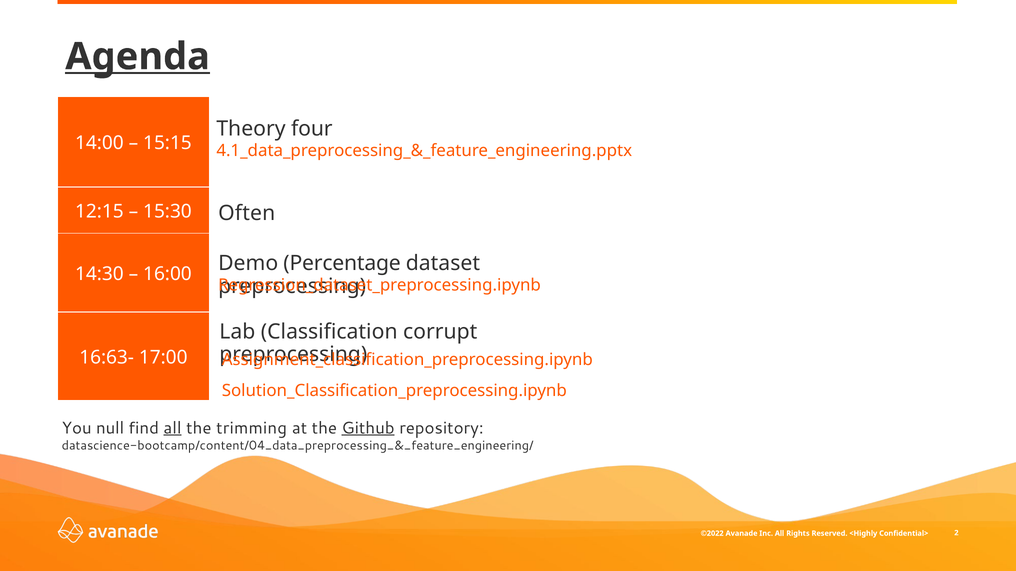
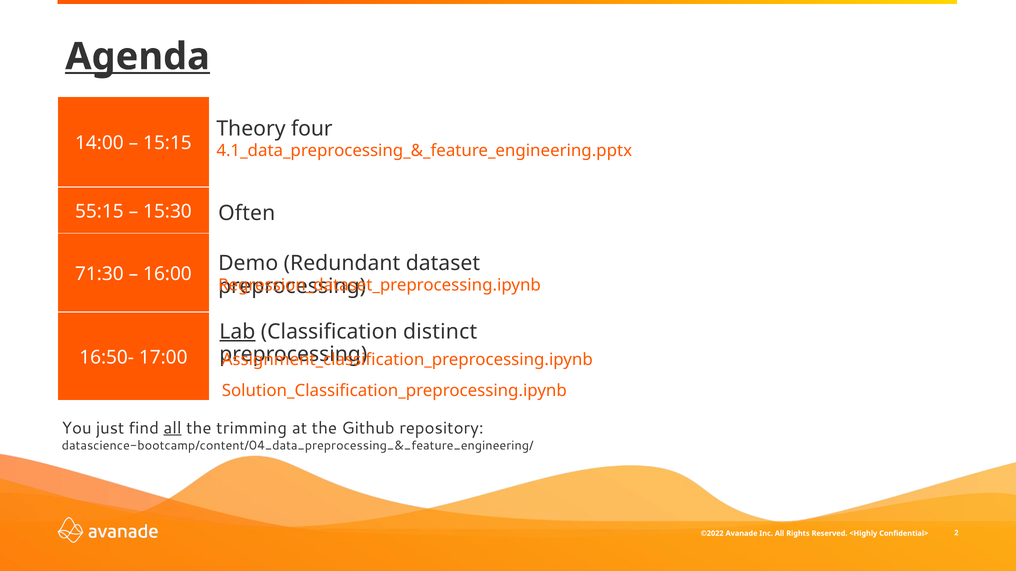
12:15: 12:15 -> 55:15
Percentage: Percentage -> Redundant
14:30: 14:30 -> 71:30
Lab underline: none -> present
corrupt: corrupt -> distinct
16:63-: 16:63- -> 16:50-
null: null -> just
Github underline: present -> none
